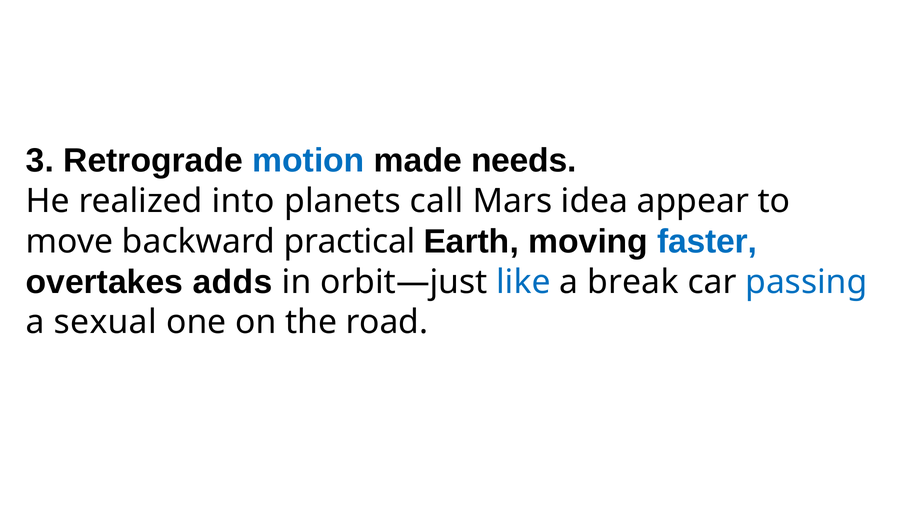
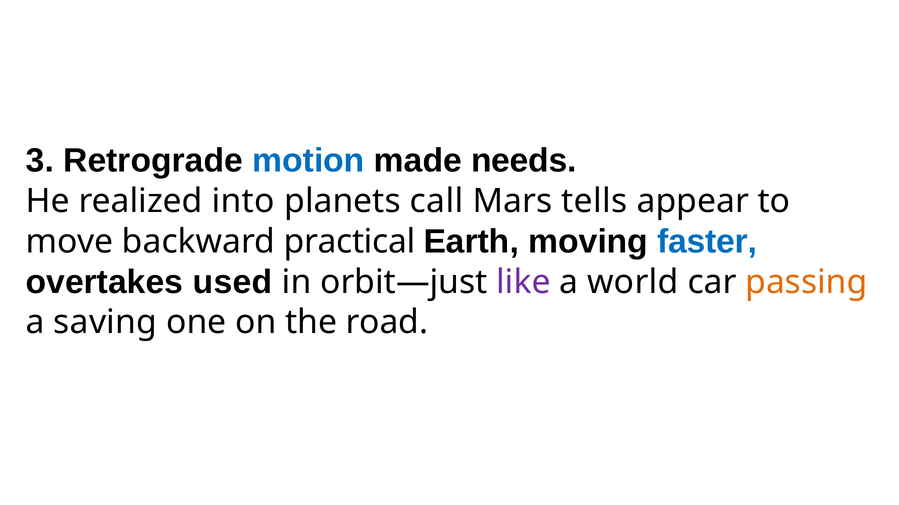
idea: idea -> tells
adds: adds -> used
like colour: blue -> purple
break: break -> world
passing colour: blue -> orange
sexual: sexual -> saving
